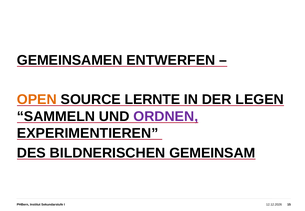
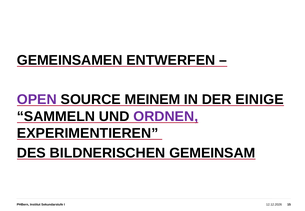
OPEN colour: orange -> purple
LERNTE: LERNTE -> MEINEM
LEGEN: LEGEN -> EINIGE
